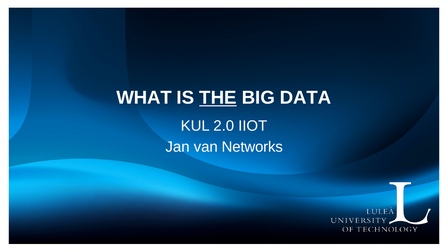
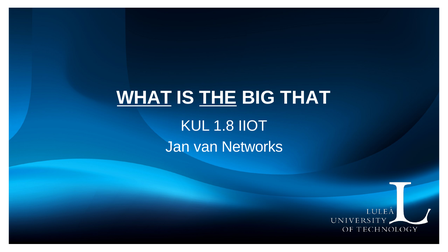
WHAT underline: none -> present
DATA: DATA -> THAT
2.0: 2.0 -> 1.8
